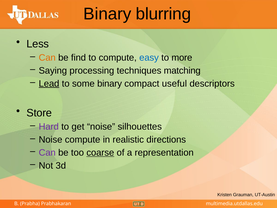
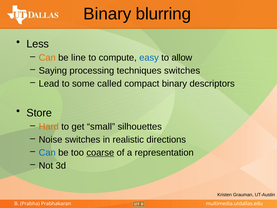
find: find -> line
more: more -> allow
techniques matching: matching -> switches
Lead underline: present -> none
some binary: binary -> called
compact useful: useful -> binary
Hard colour: purple -> orange
get noise: noise -> small
Noise compute: compute -> switches
Can at (47, 152) colour: purple -> blue
